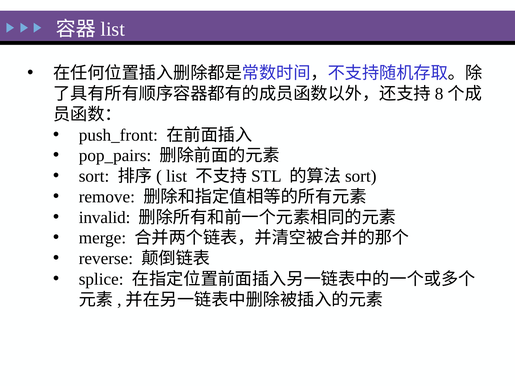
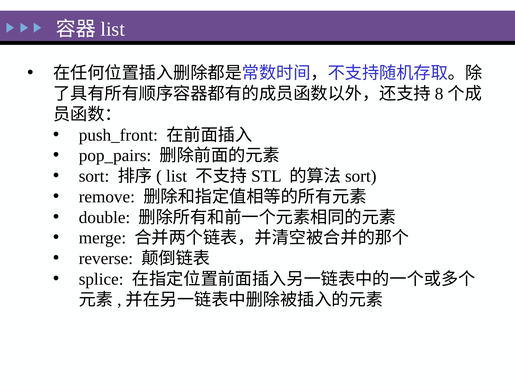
invalid: invalid -> double
